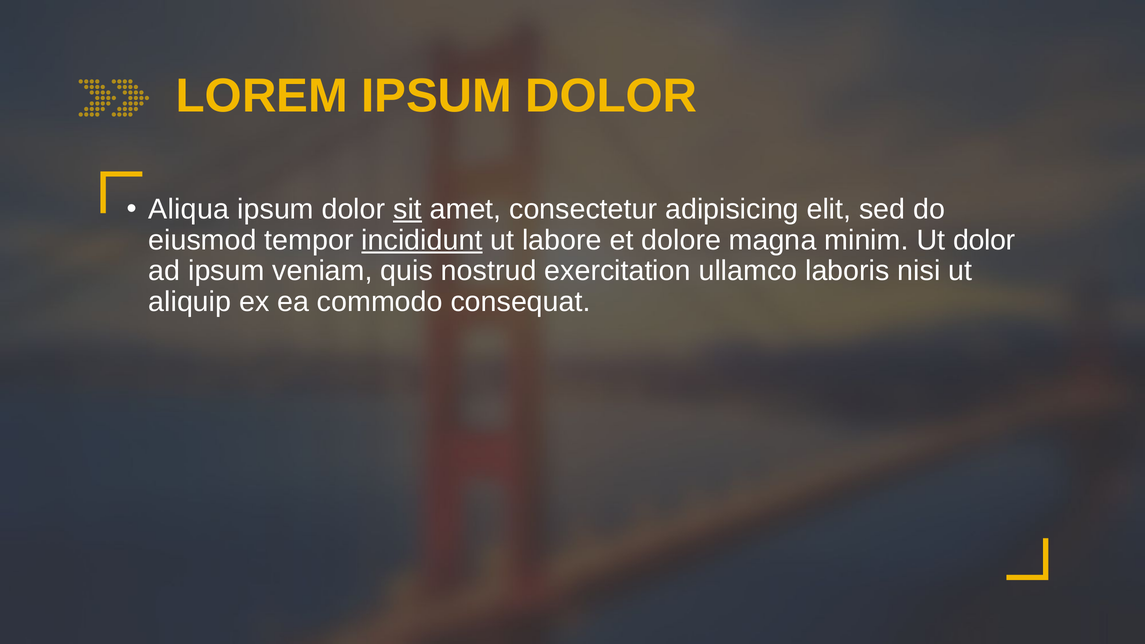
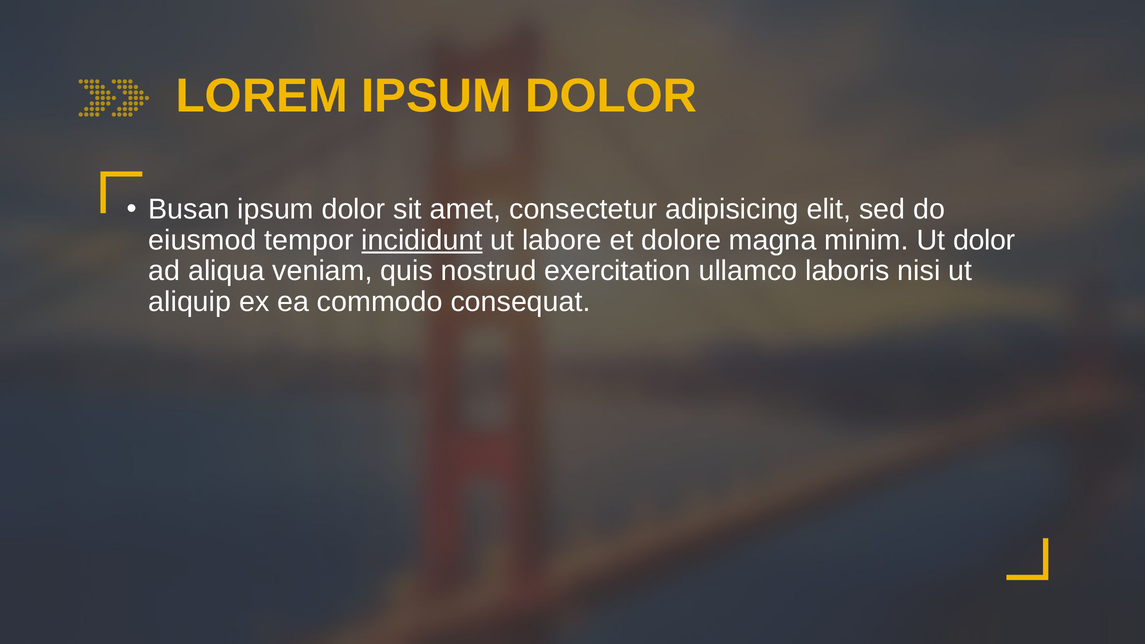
Aliqua: Aliqua -> Busan
sit underline: present -> none
ad ipsum: ipsum -> aliqua
